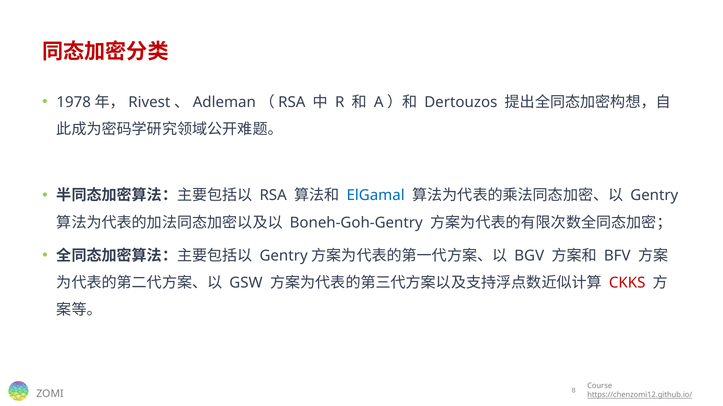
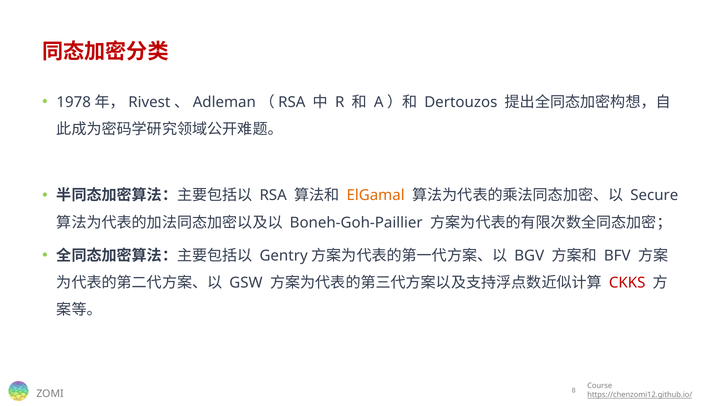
ElGamal colour: blue -> orange
Gentry at (654, 196): Gentry -> Secure
Boneh-Goh-Gentry: Boneh-Goh-Gentry -> Boneh-Goh-Paillier
